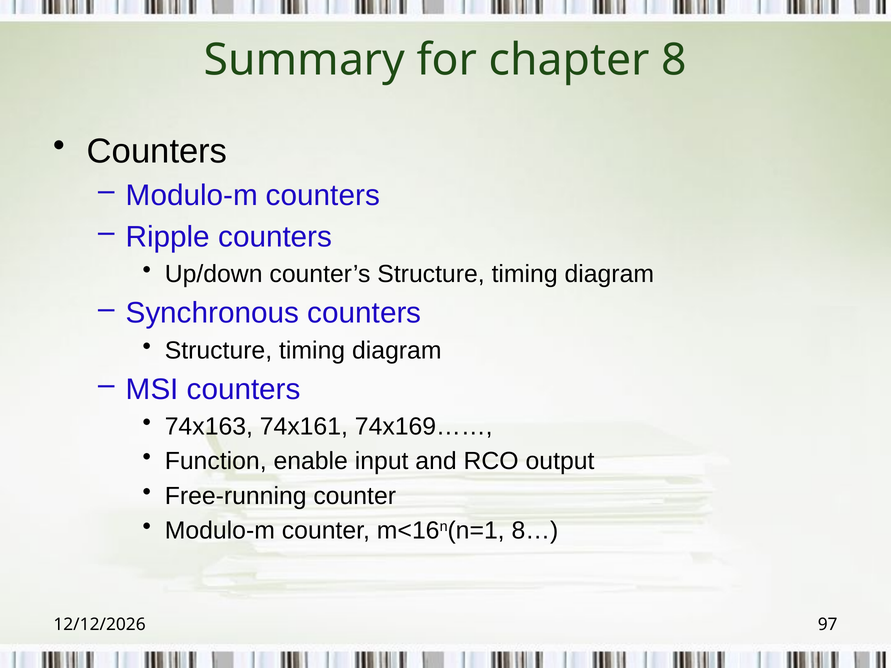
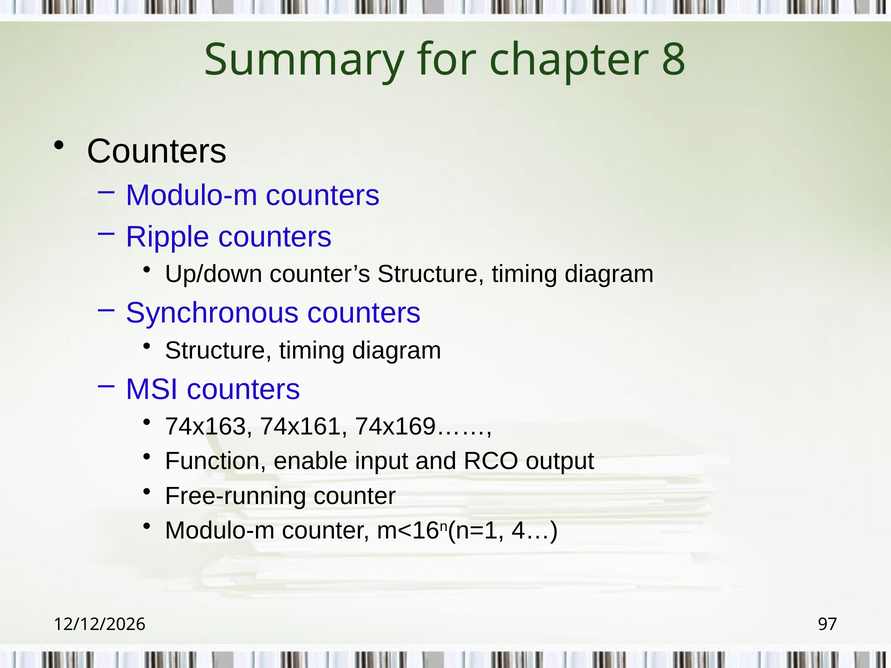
8…: 8… -> 4…
